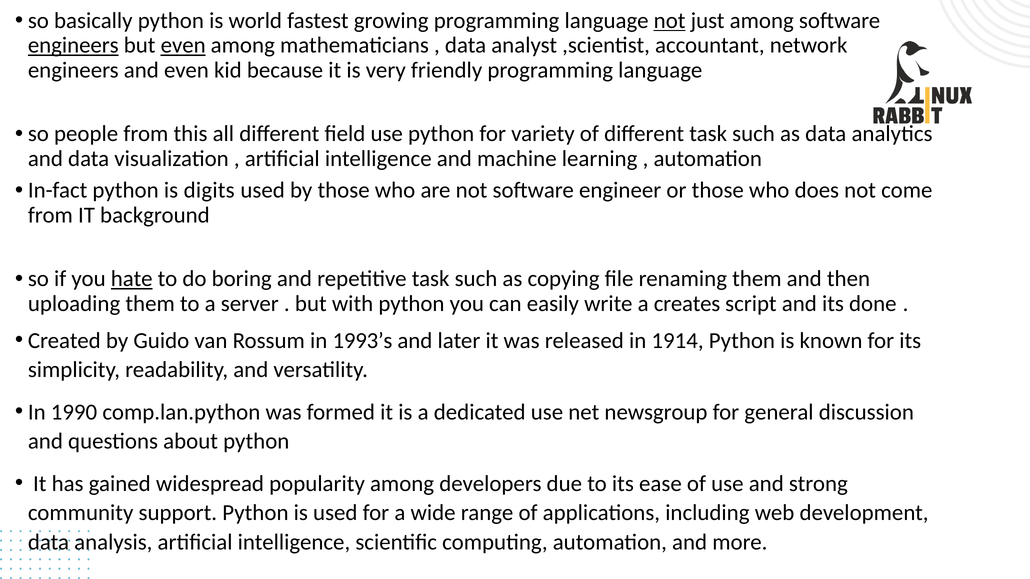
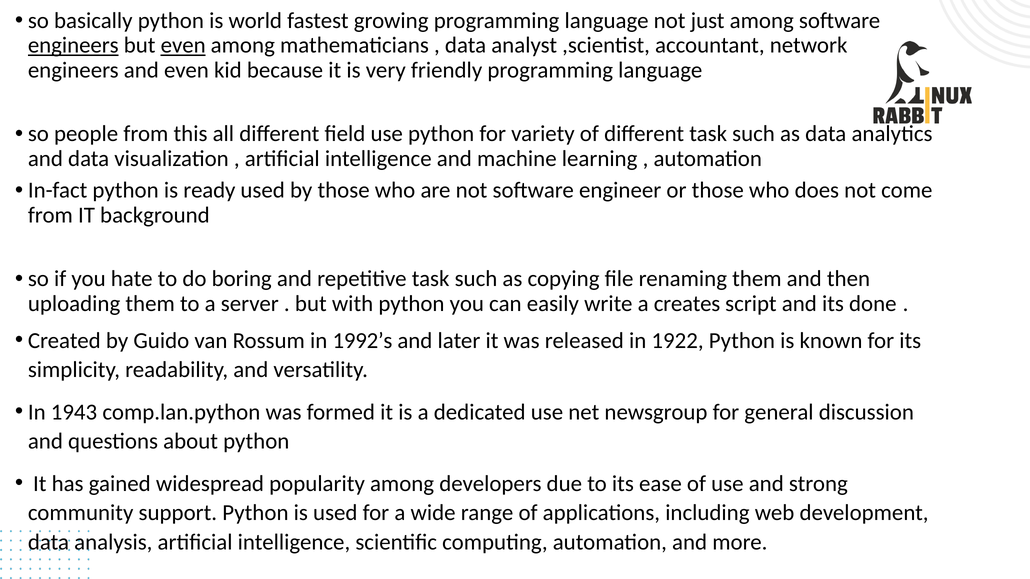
not at (670, 21) underline: present -> none
digits: digits -> ready
hate underline: present -> none
1993’s: 1993’s -> 1992’s
1914: 1914 -> 1922
1990: 1990 -> 1943
